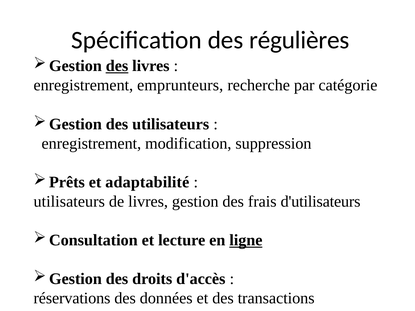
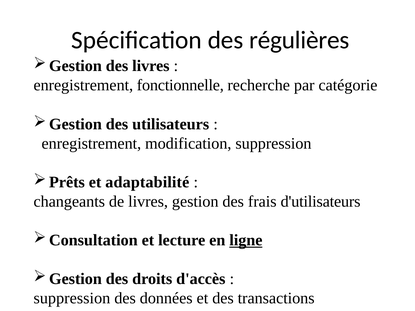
des at (117, 66) underline: present -> none
emprunteurs: emprunteurs -> fonctionnelle
utilisateurs at (69, 202): utilisateurs -> changeants
réservations at (72, 299): réservations -> suppression
